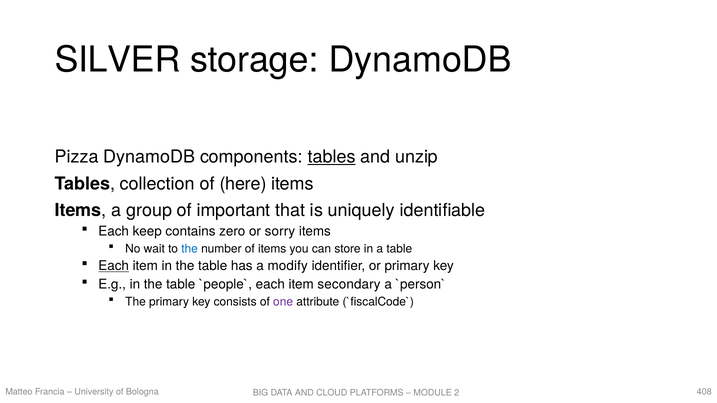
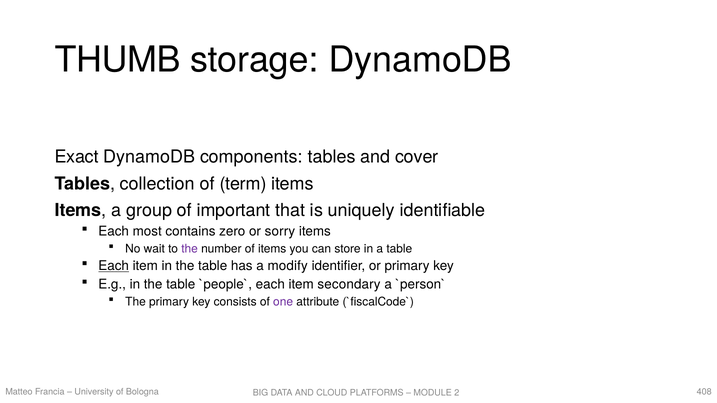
SILVER: SILVER -> THUMB
Pizza: Pizza -> Exact
tables at (332, 157) underline: present -> none
unzip: unzip -> cover
here: here -> term
keep: keep -> most
the at (190, 249) colour: blue -> purple
